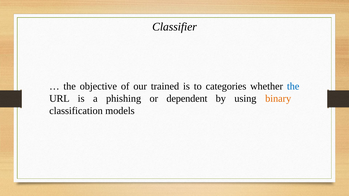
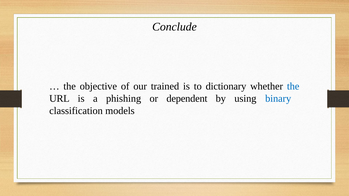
Classifier: Classifier -> Conclude
categories: categories -> dictionary
binary colour: orange -> blue
